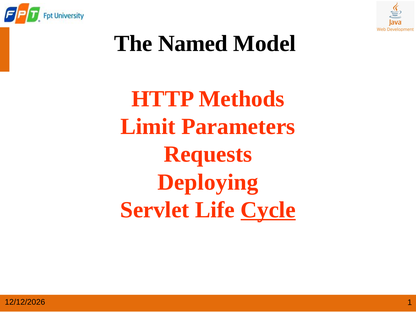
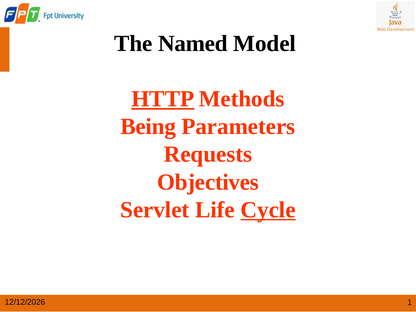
HTTP underline: none -> present
Limit: Limit -> Being
Deploying: Deploying -> Objectives
